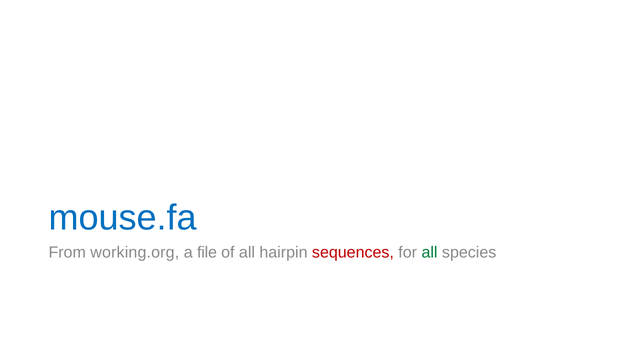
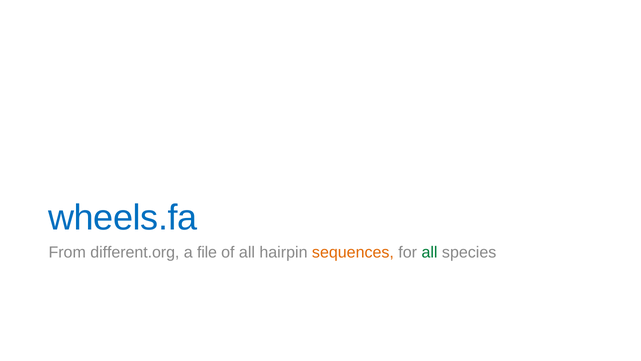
mouse.fa: mouse.fa -> wheels.fa
working.org: working.org -> different.org
sequences colour: red -> orange
